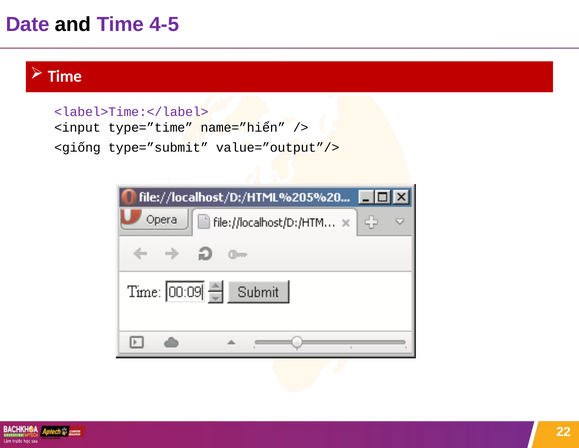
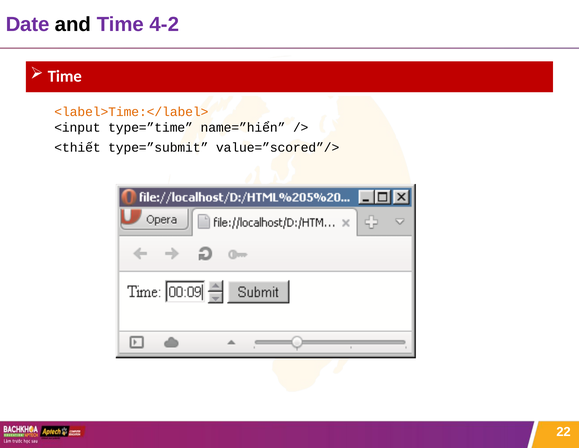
4-5: 4-5 -> 4-2
<label>Time:</label> colour: purple -> orange
<giống: <giống -> <thiết
value=”output”/>: value=”output”/> -> value=”scored”/>
